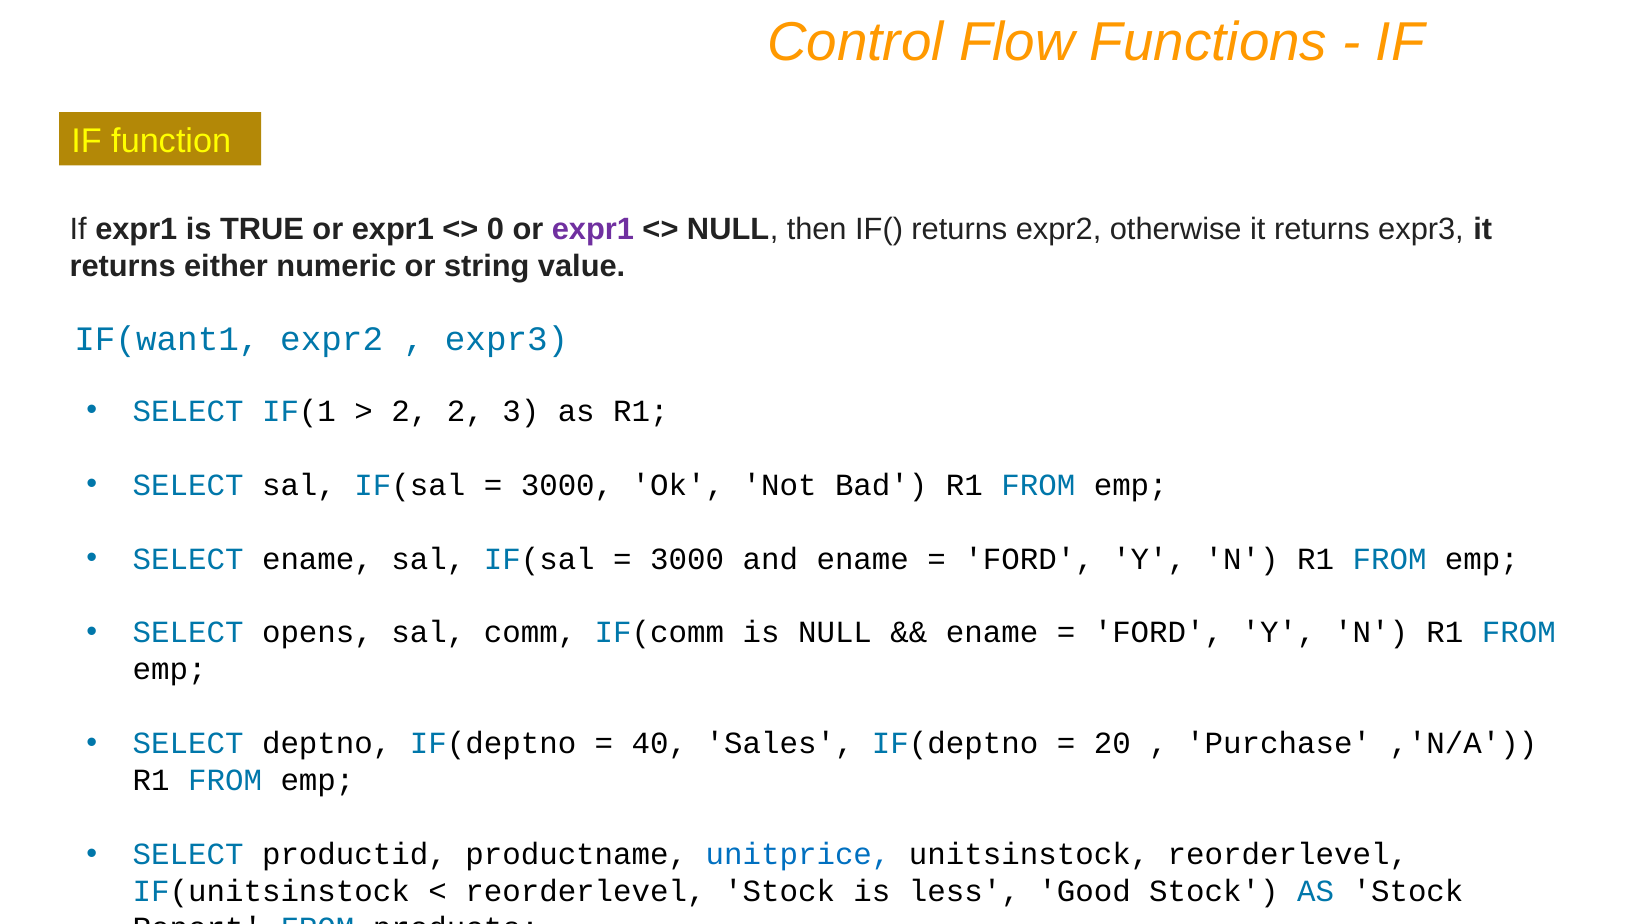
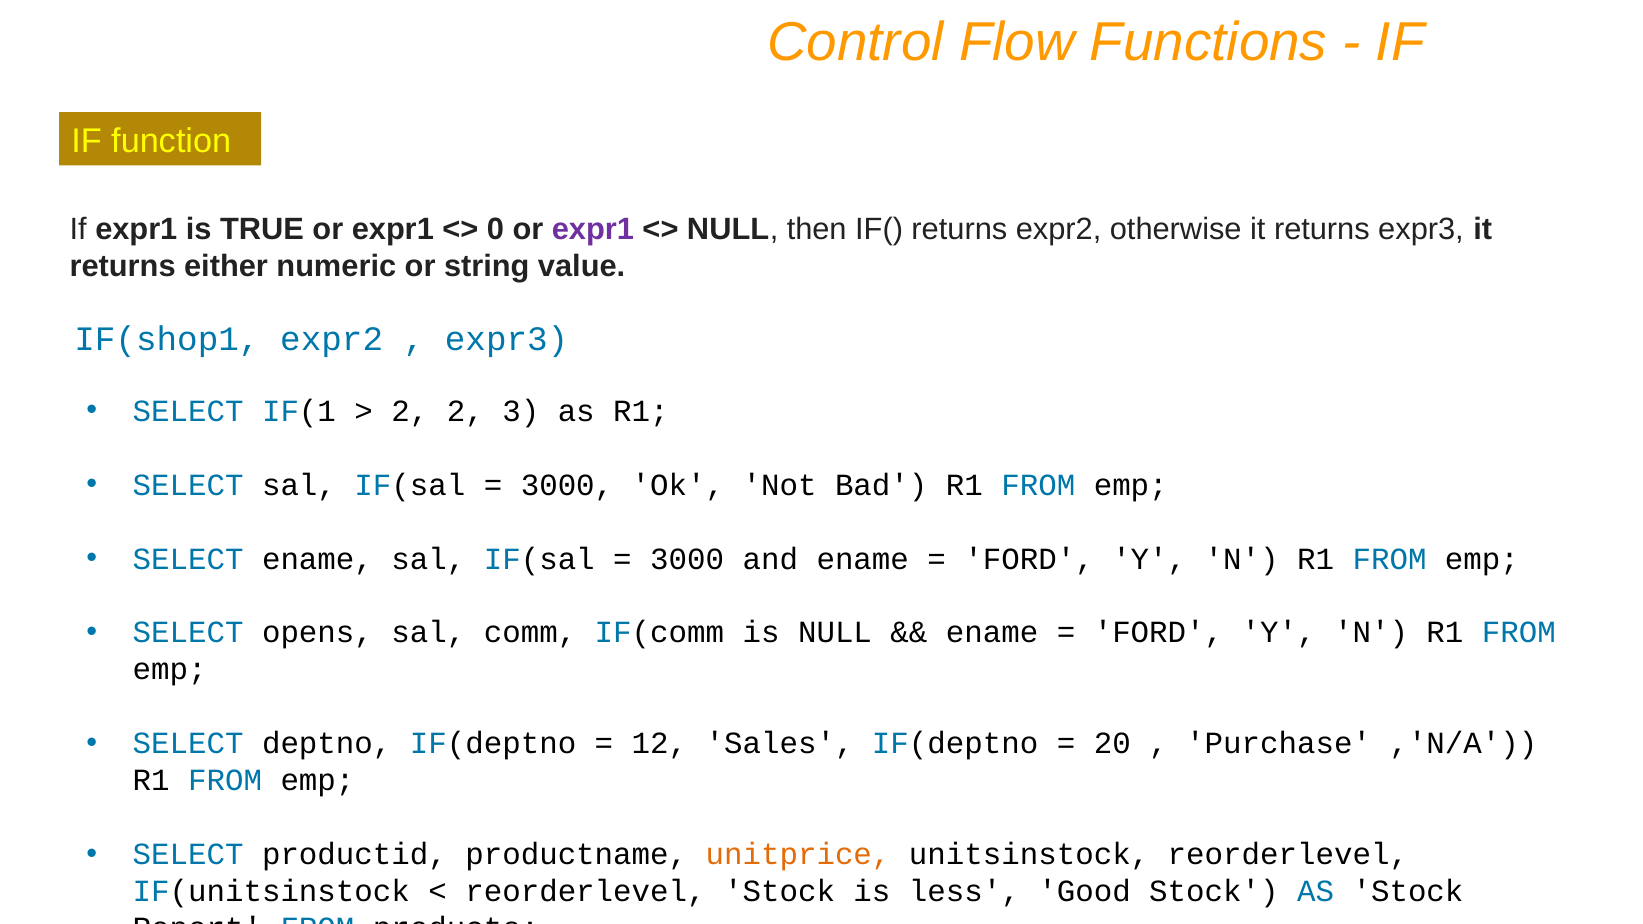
IF(want1: IF(want1 -> IF(shop1
40: 40 -> 12
unitprice colour: blue -> orange
